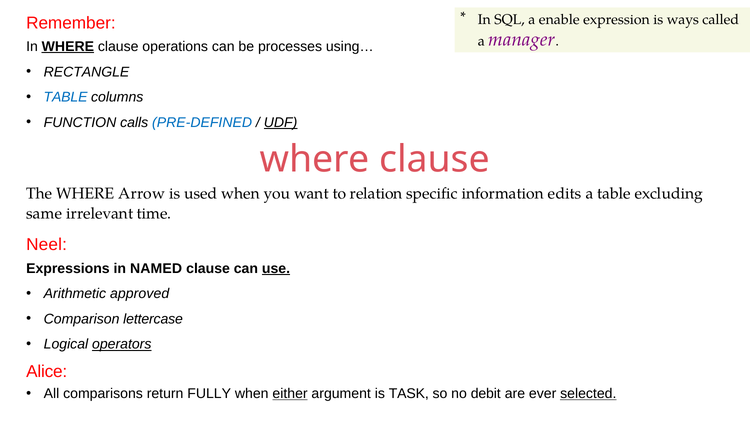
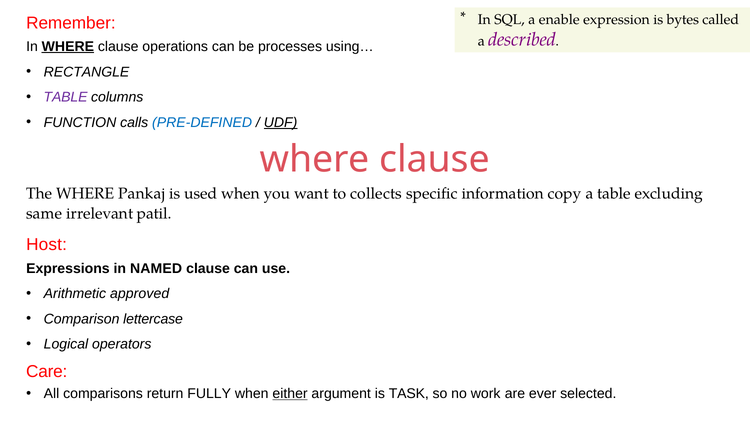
ways: ways -> bytes
manager: manager -> described
TABLE at (66, 97) colour: blue -> purple
Arrow: Arrow -> Pankaj
relation: relation -> collects
edits: edits -> copy
time: time -> patil
Neel: Neel -> Host
use underline: present -> none
operators underline: present -> none
Alice: Alice -> Care
debit: debit -> work
selected underline: present -> none
